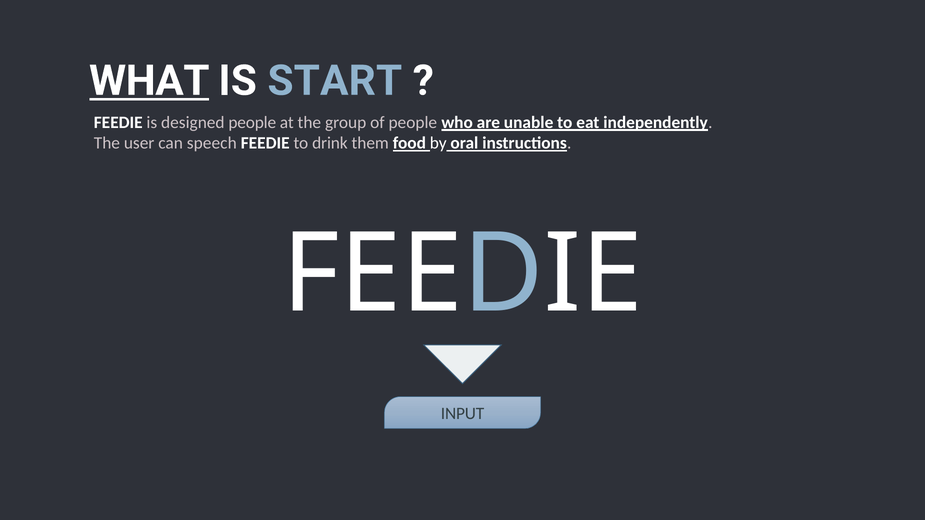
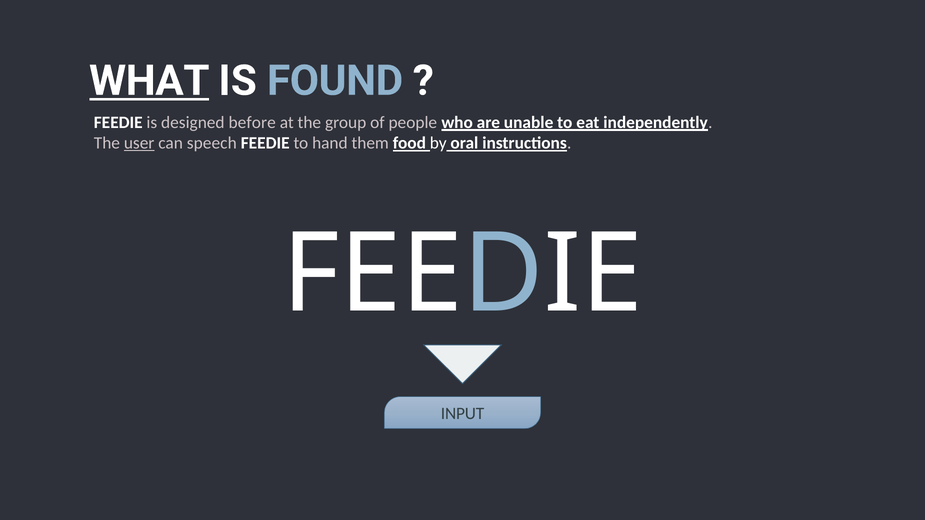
START: START -> FOUND
designed people: people -> before
user underline: none -> present
drink: drink -> hand
